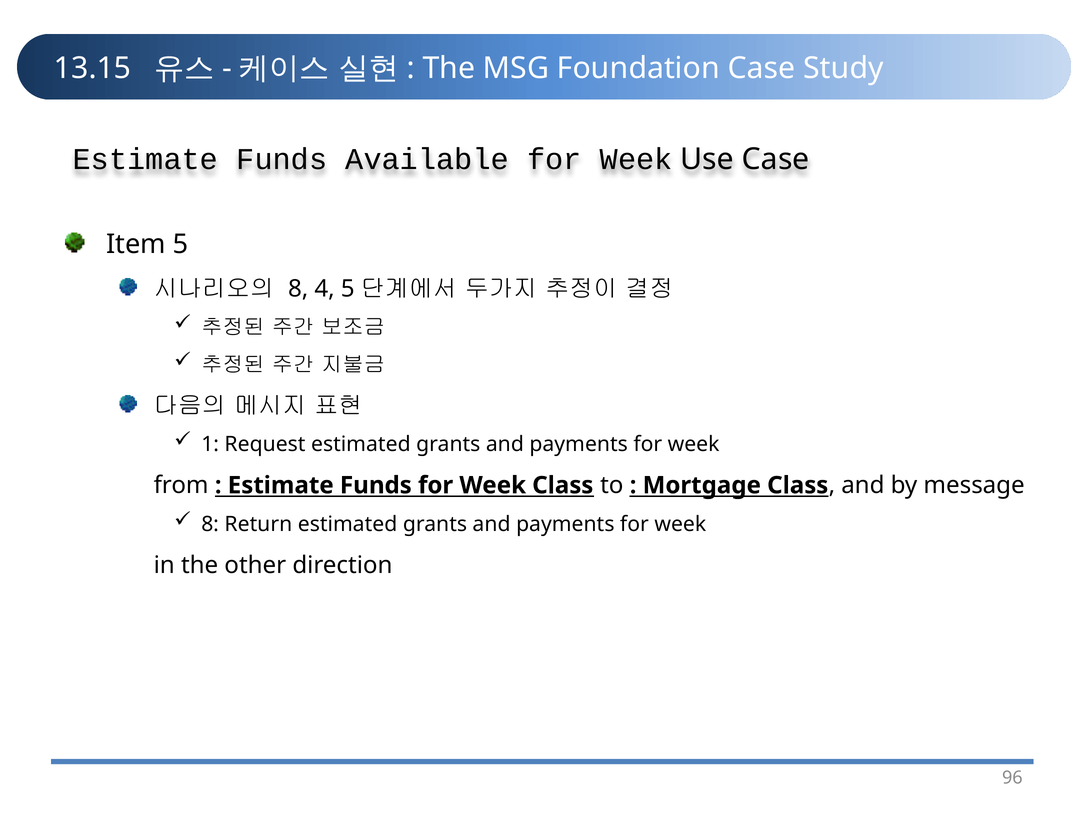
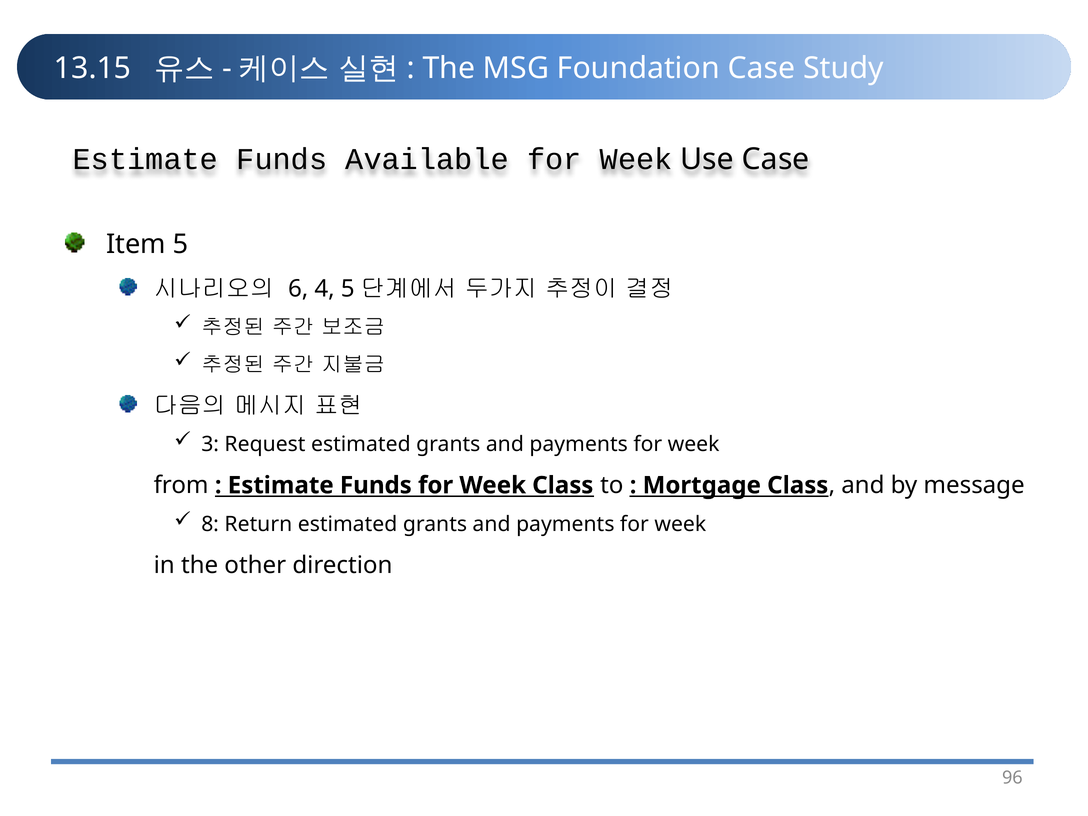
8 at (298, 289): 8 -> 6
1: 1 -> 3
